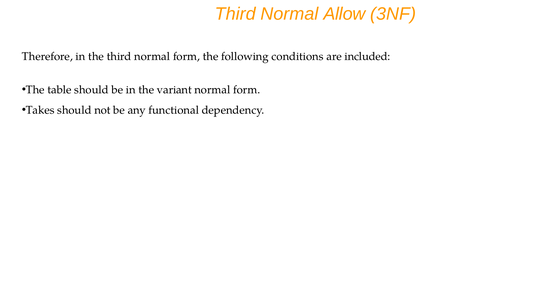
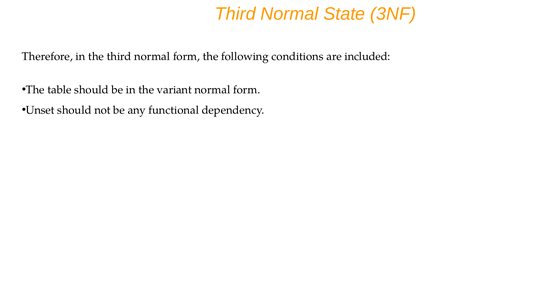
Allow: Allow -> State
Takes: Takes -> Unset
